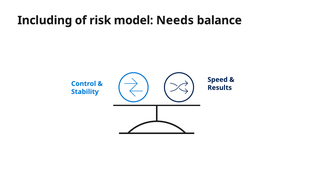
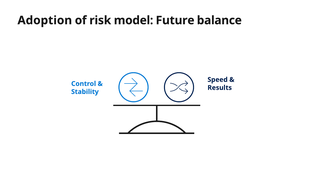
Including: Including -> Adoption
Needs: Needs -> Future
